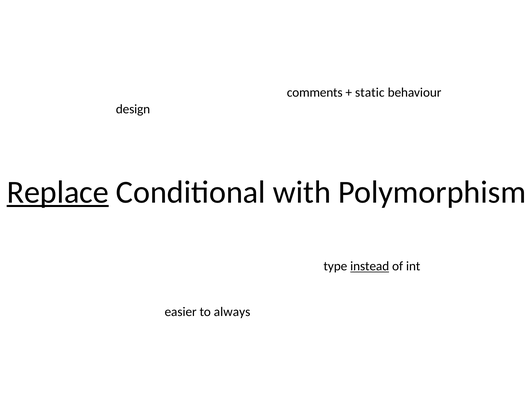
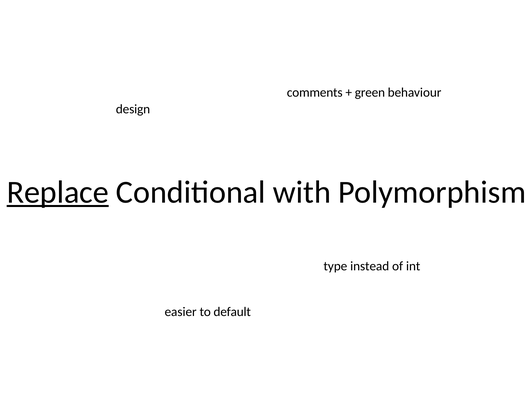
static: static -> green
instead underline: present -> none
always: always -> default
